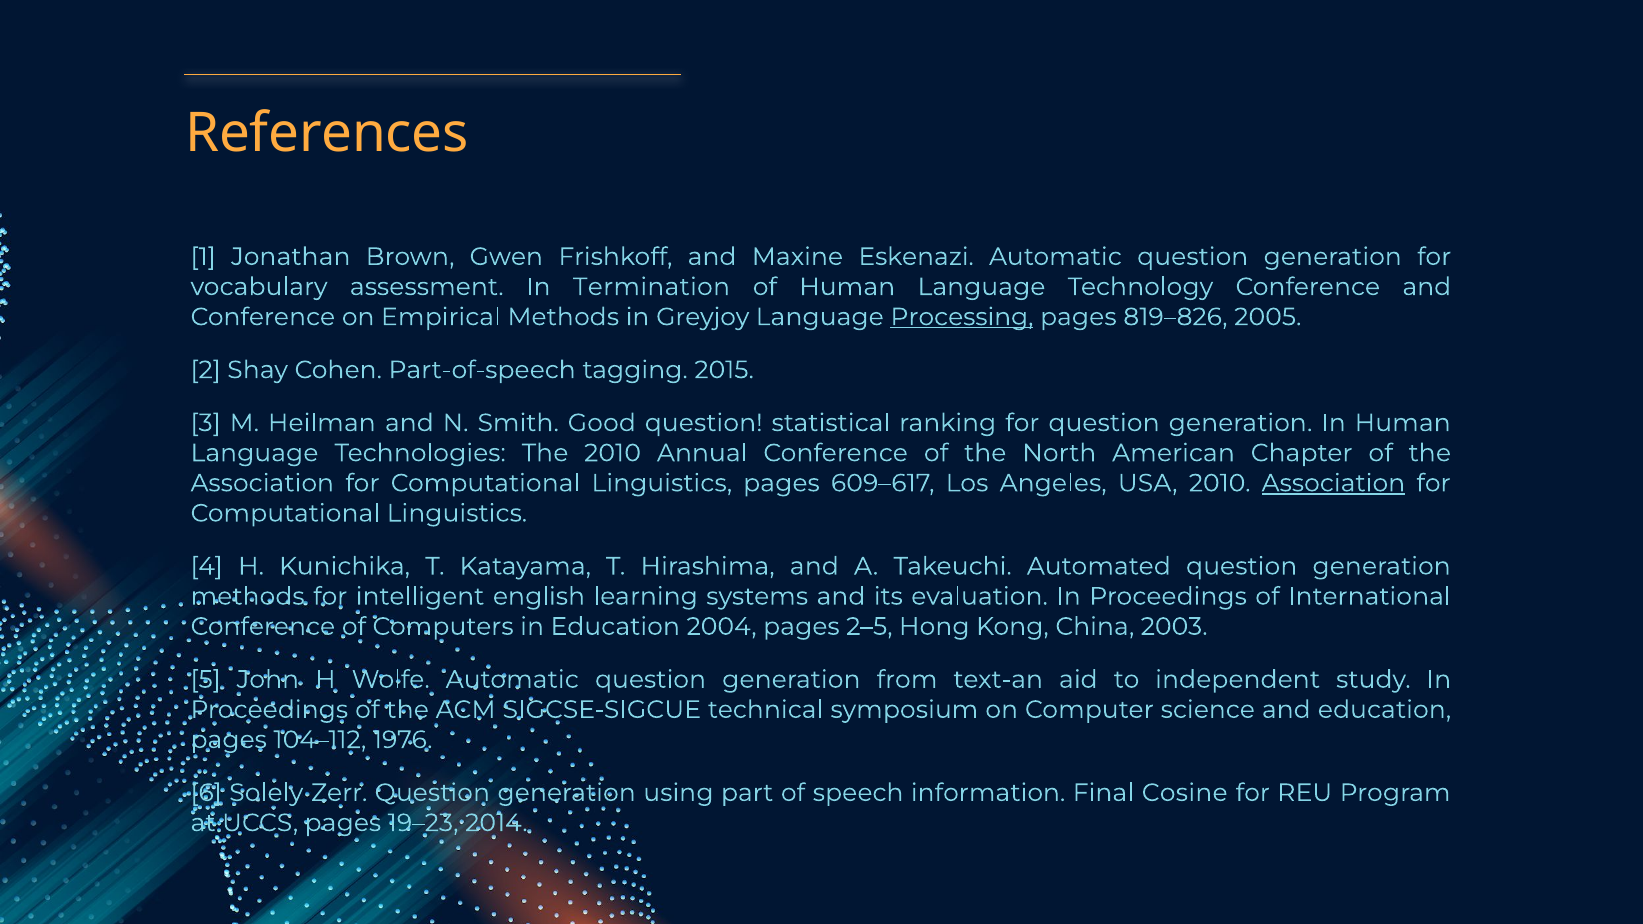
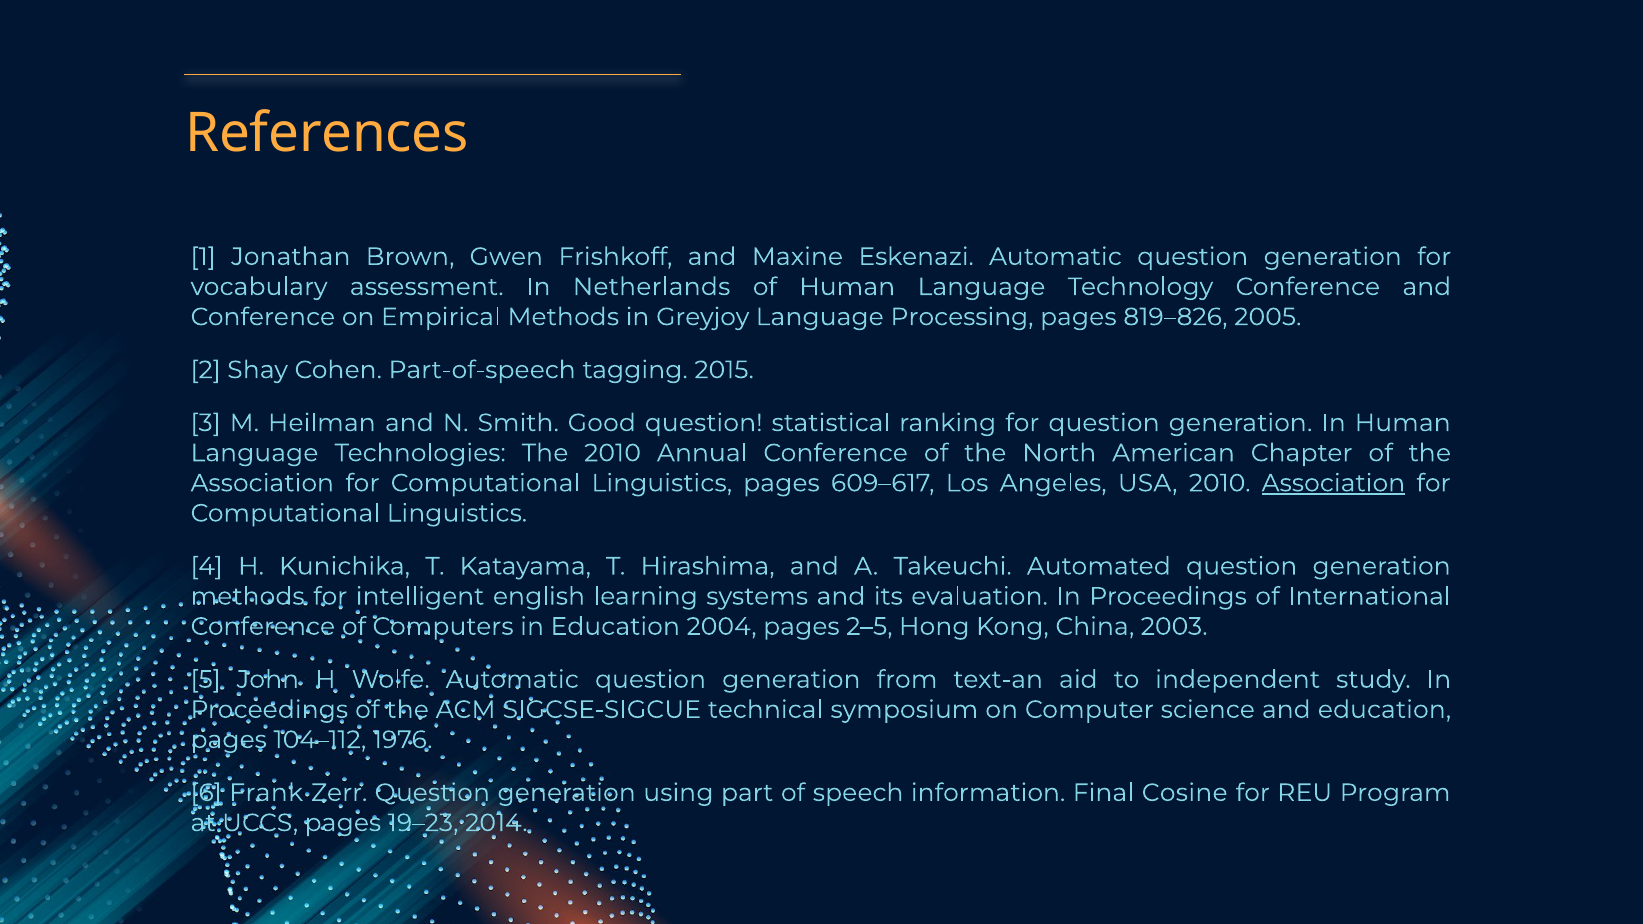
Termination: Termination -> Netherlands
Processing underline: present -> none
Solely: Solely -> Frank
